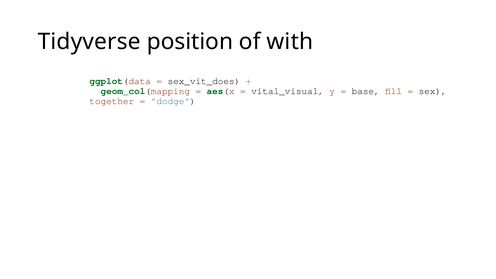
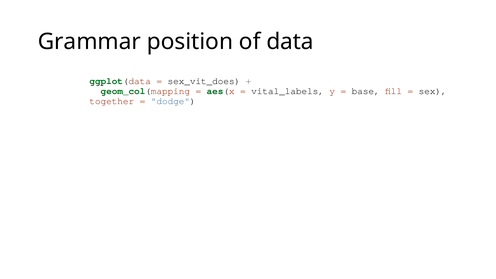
Tidyverse: Tidyverse -> Grammar
with: with -> data
vital_visual: vital_visual -> vital_labels
